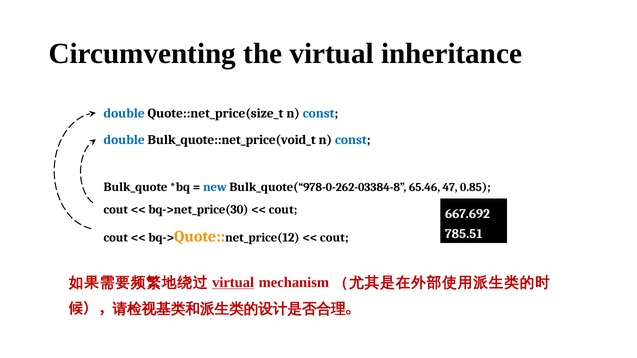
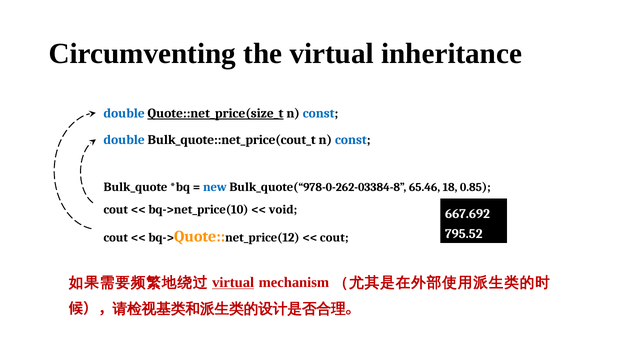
Quote::net_price(size_t underline: none -> present
Bulk_quote::net_price(void_t: Bulk_quote::net_price(void_t -> Bulk_quote::net_price(cout_t
47: 47 -> 18
bq->net_price(30: bq->net_price(30 -> bq->net_price(10
cout at (283, 210): cout -> void
785.51: 785.51 -> 795.52
